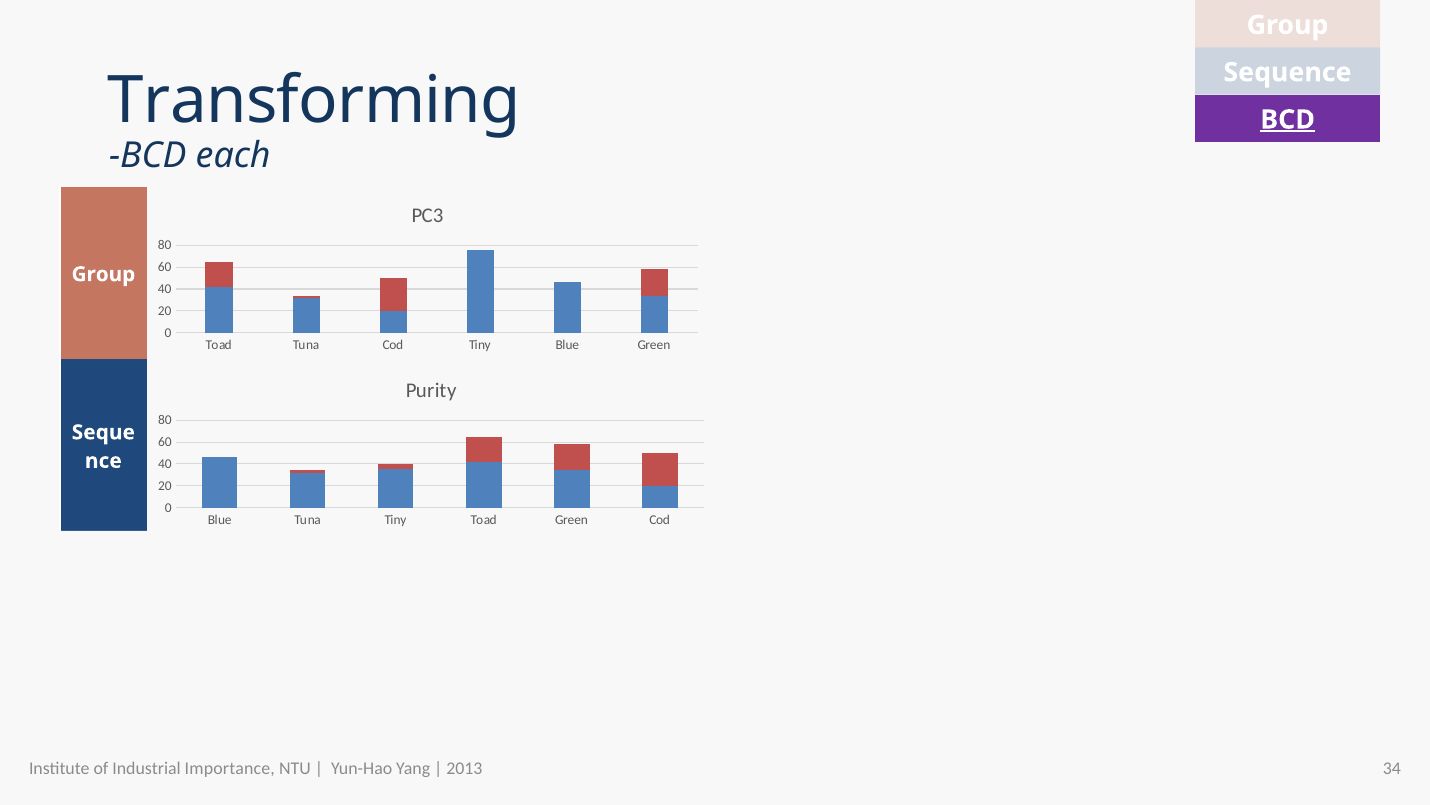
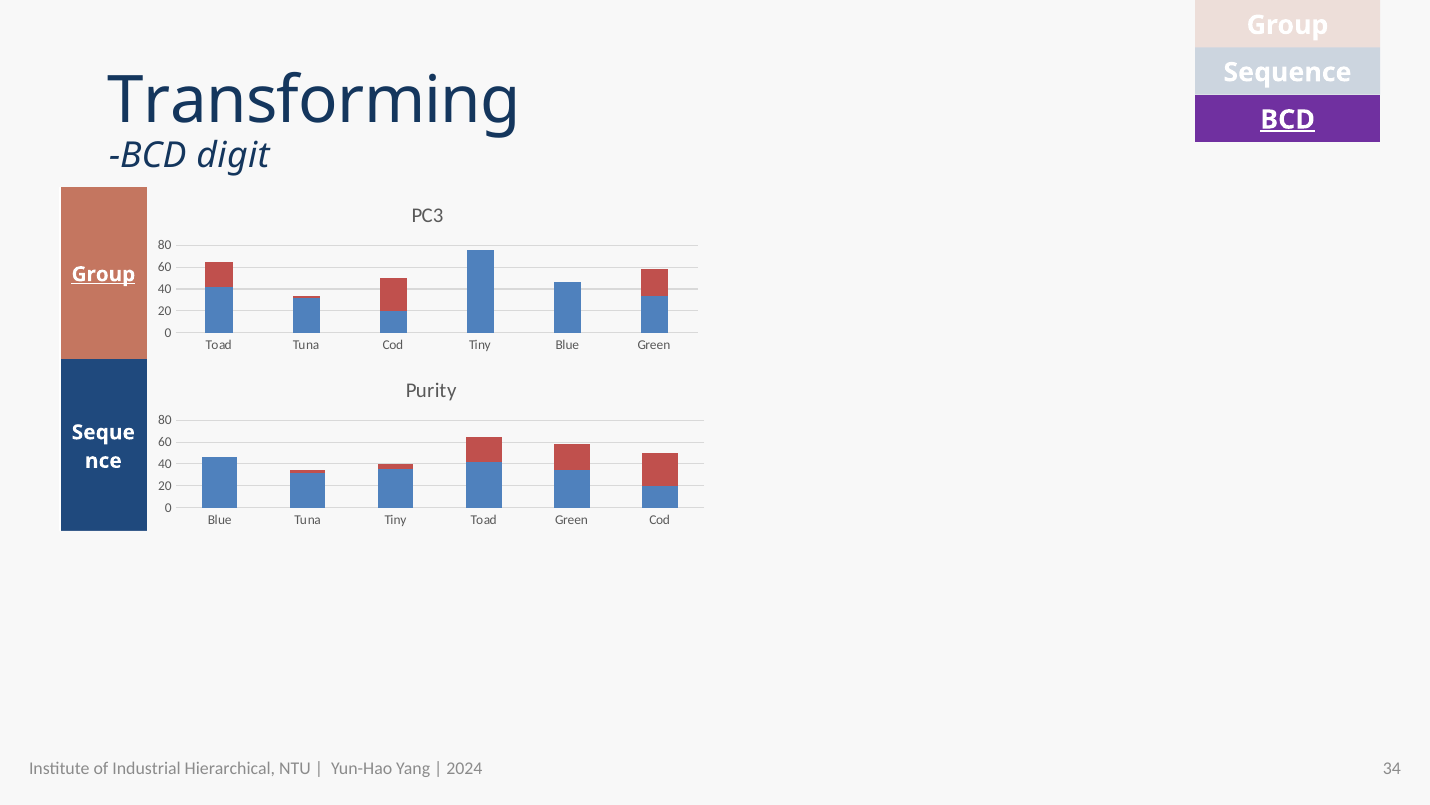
each: each -> digit
Group at (103, 274) underline: none -> present
Importance: Importance -> Hierarchical
2013: 2013 -> 2024
